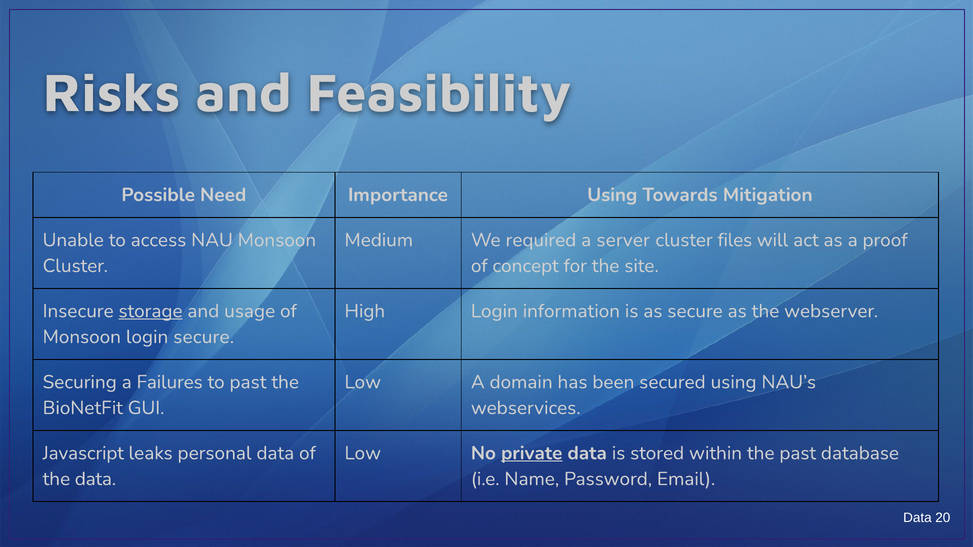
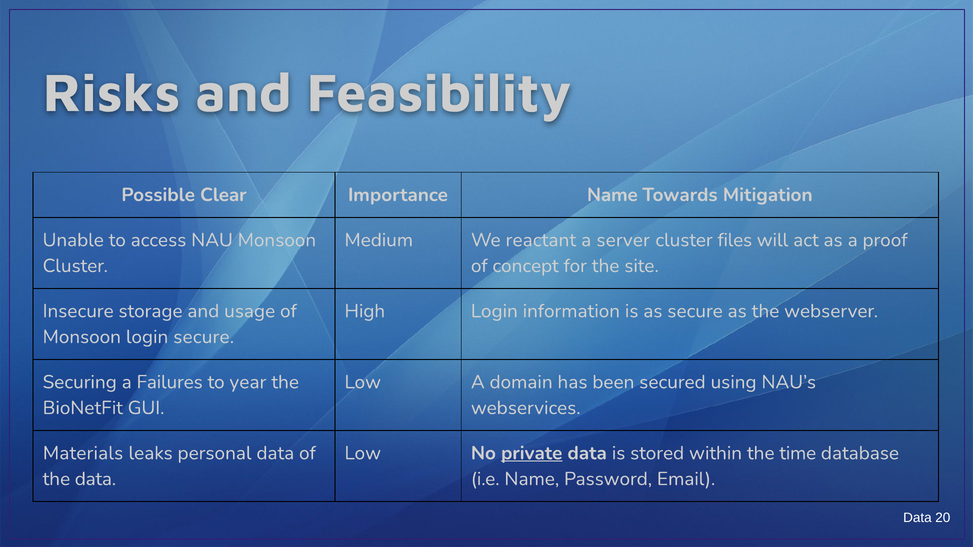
Need: Need -> Clear
Importance Using: Using -> Name
required: required -> reactant
storage underline: present -> none
to past: past -> year
Javascript: Javascript -> Materials
the past: past -> time
